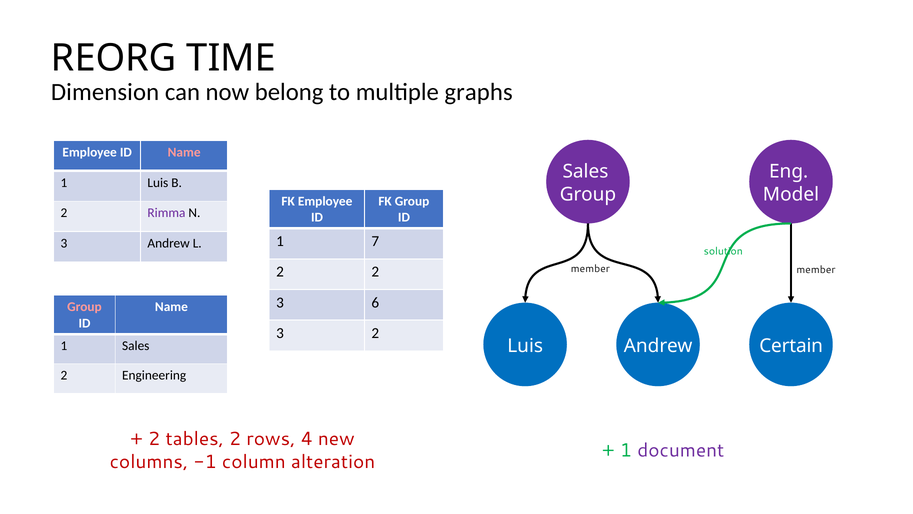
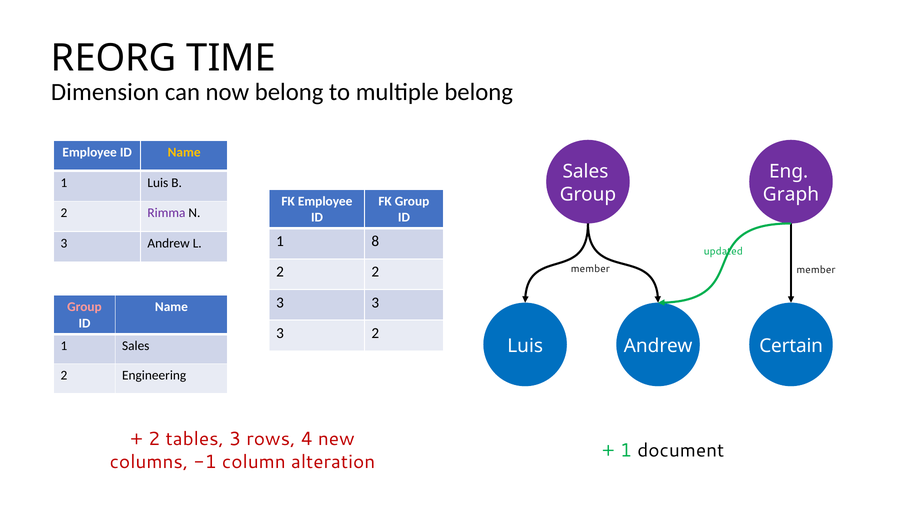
multiple graphs: graphs -> belong
Name at (184, 152) colour: pink -> yellow
Model: Model -> Graph
7: 7 -> 8
solution: solution -> updated
6 at (375, 302): 6 -> 3
tables 2: 2 -> 3
document colour: purple -> black
